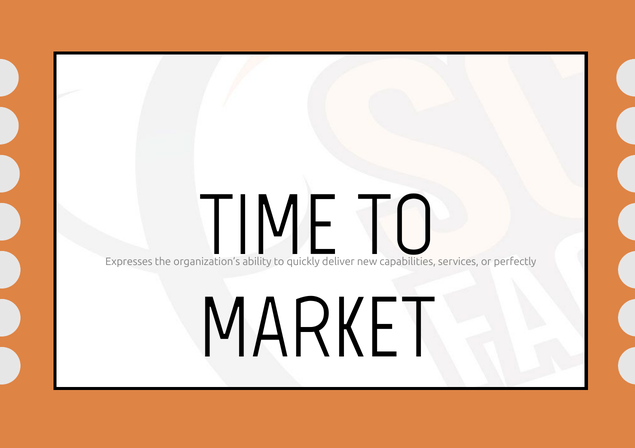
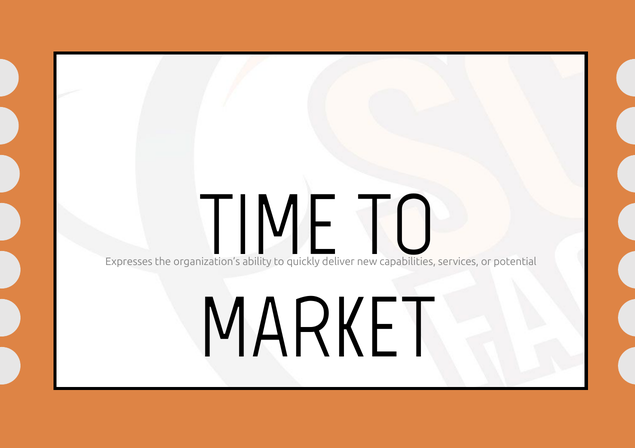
perfectly: perfectly -> potential
